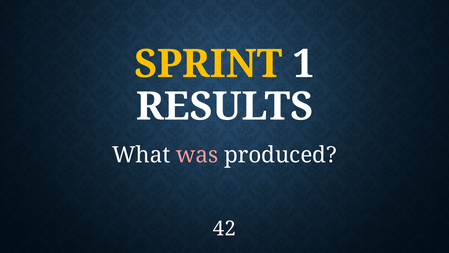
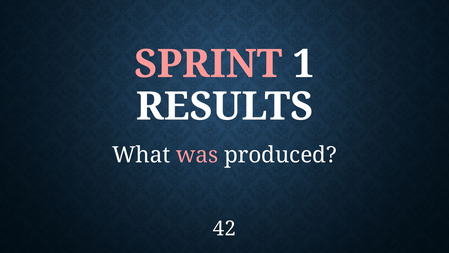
SPRINT colour: yellow -> pink
